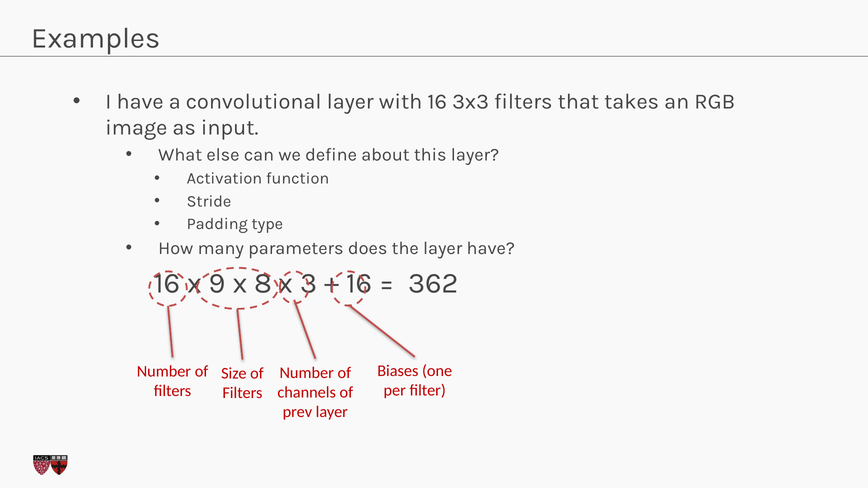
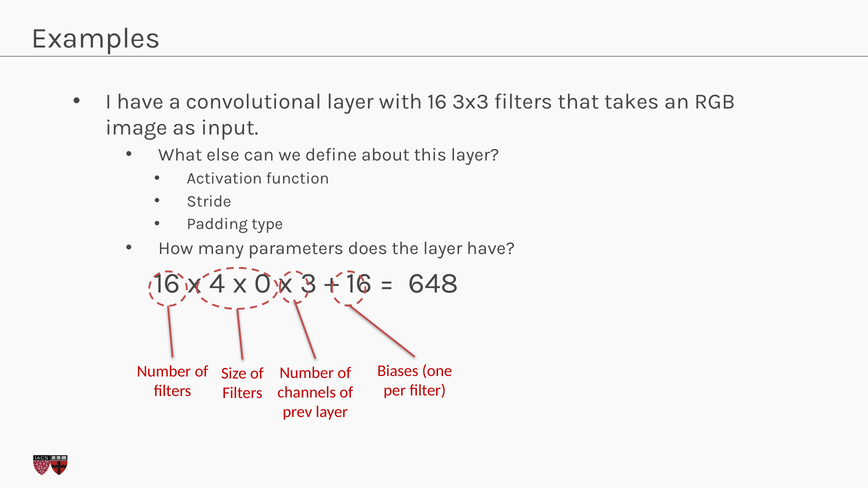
9: 9 -> 4
8: 8 -> 0
362: 362 -> 648
